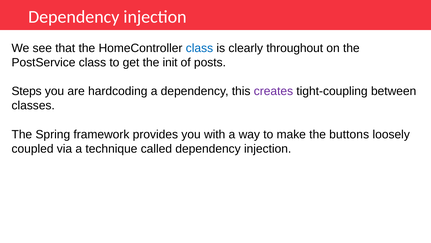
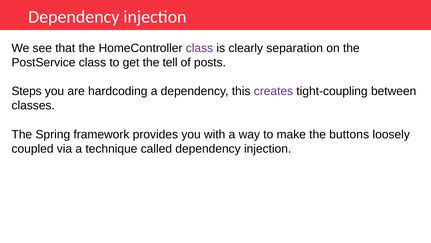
class at (199, 48) colour: blue -> purple
throughout: throughout -> separation
init: init -> tell
